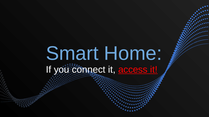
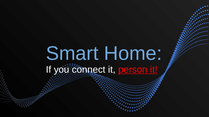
access: access -> person
